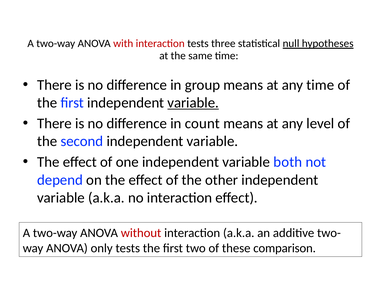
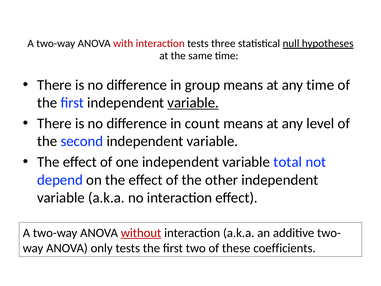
both: both -> total
without underline: none -> present
comparison: comparison -> coefficients
